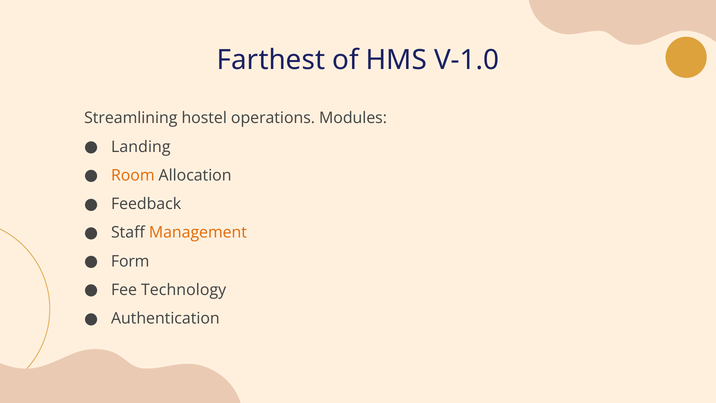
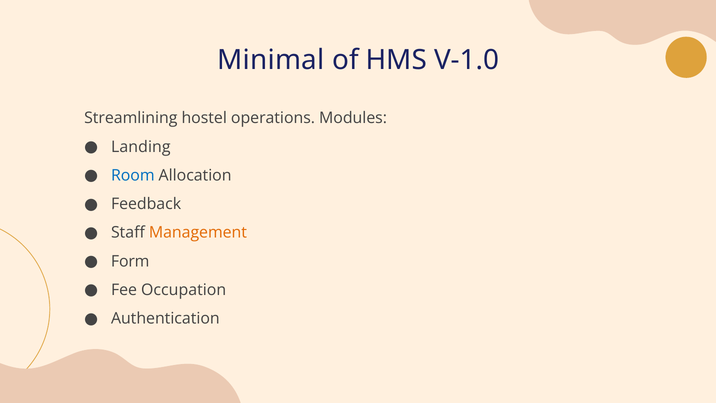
Farthest: Farthest -> Minimal
Room colour: orange -> blue
Technology: Technology -> Occupation
